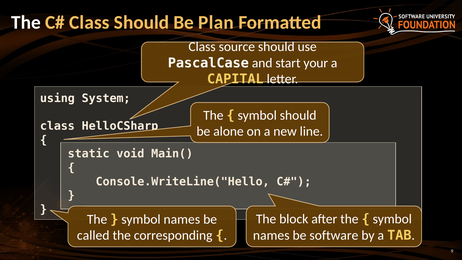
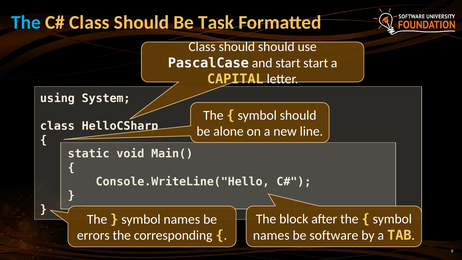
The at (26, 22) colour: white -> light blue
Plan: Plan -> Task
source at (237, 47): source -> should
start your: your -> start
called: called -> errors
